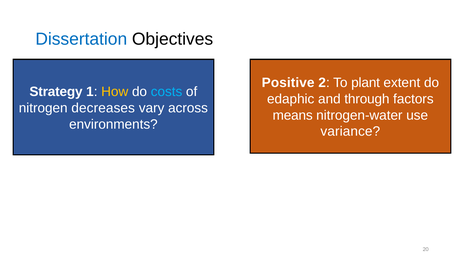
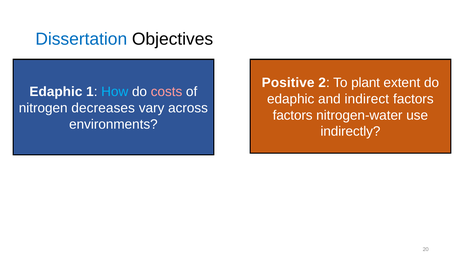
Strategy at (56, 92): Strategy -> Edaphic
How colour: yellow -> light blue
costs colour: light blue -> pink
through: through -> indirect
means at (293, 115): means -> factors
variance: variance -> indirectly
